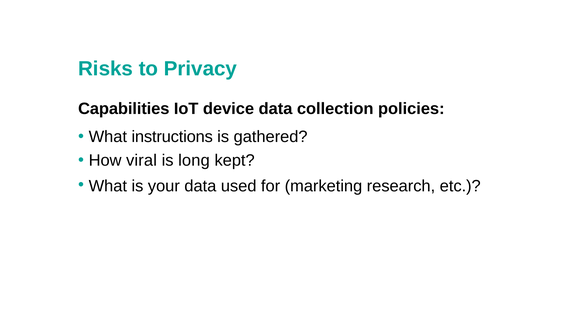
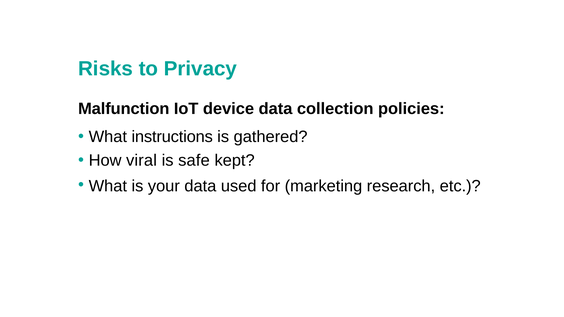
Capabilities: Capabilities -> Malfunction
long: long -> safe
